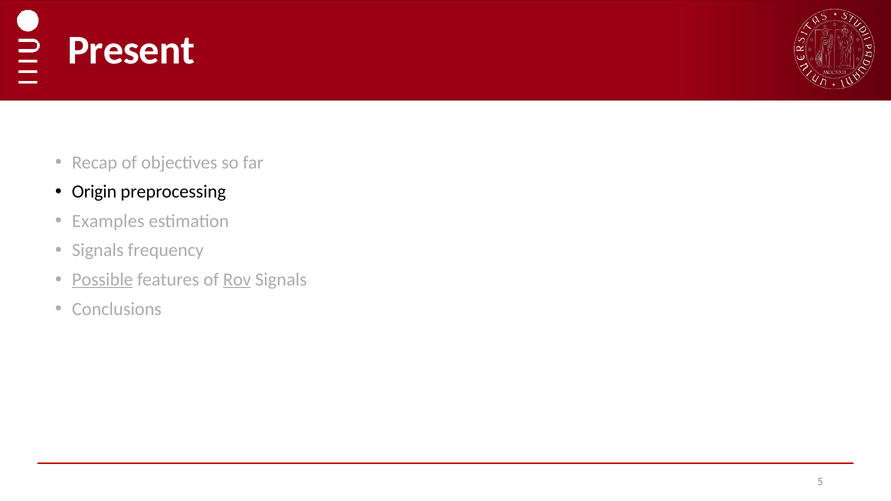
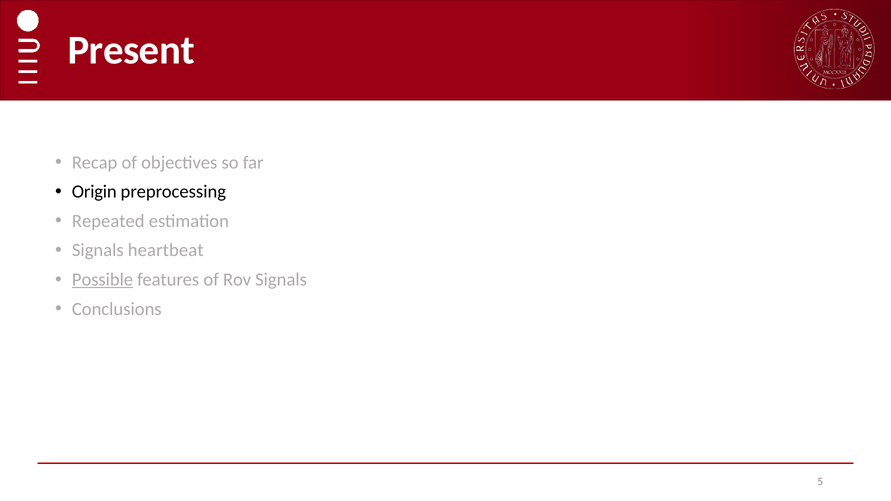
Examples: Examples -> Repeated
frequency: frequency -> heartbeat
Rov underline: present -> none
